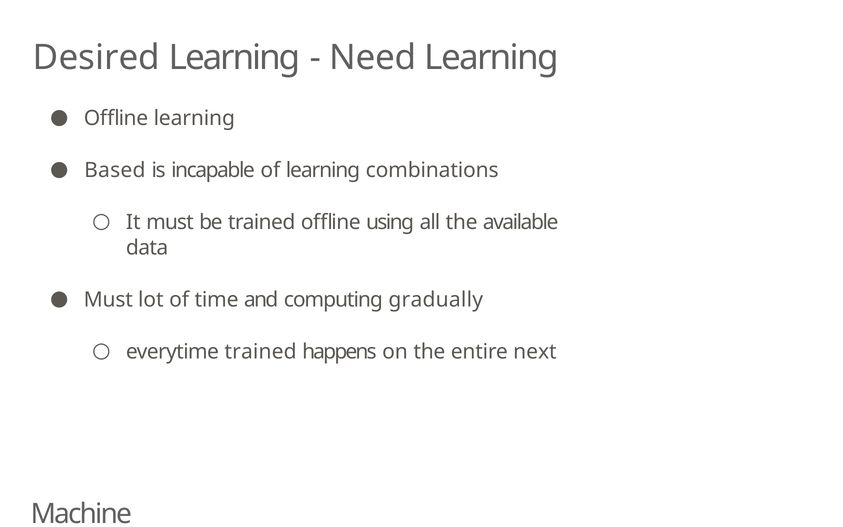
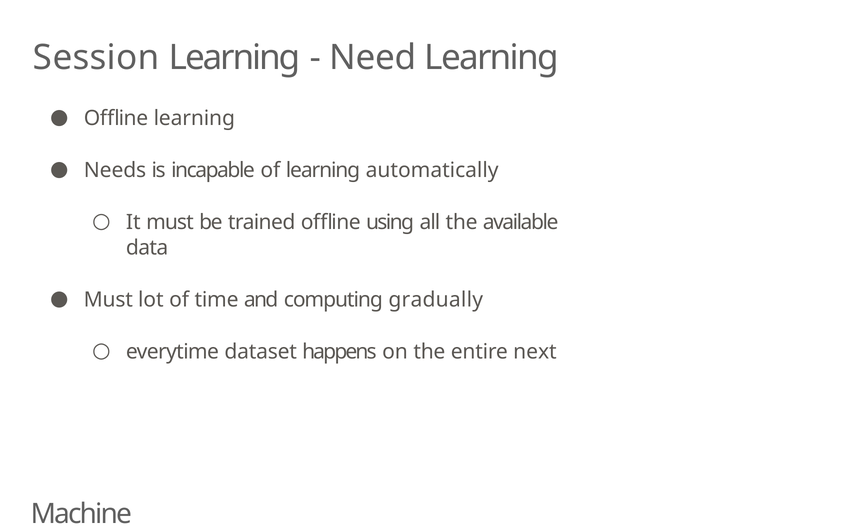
Desired: Desired -> Session
Based: Based -> Needs
combinations: combinations -> automatically
everytime trained: trained -> dataset
